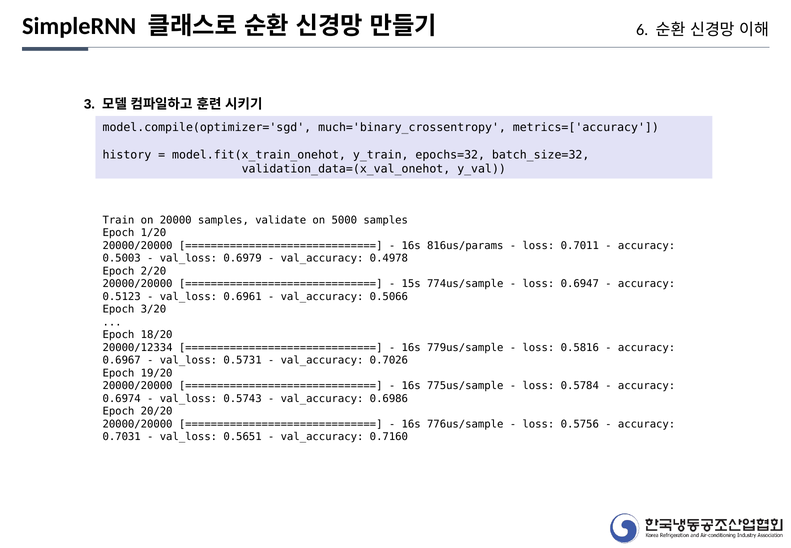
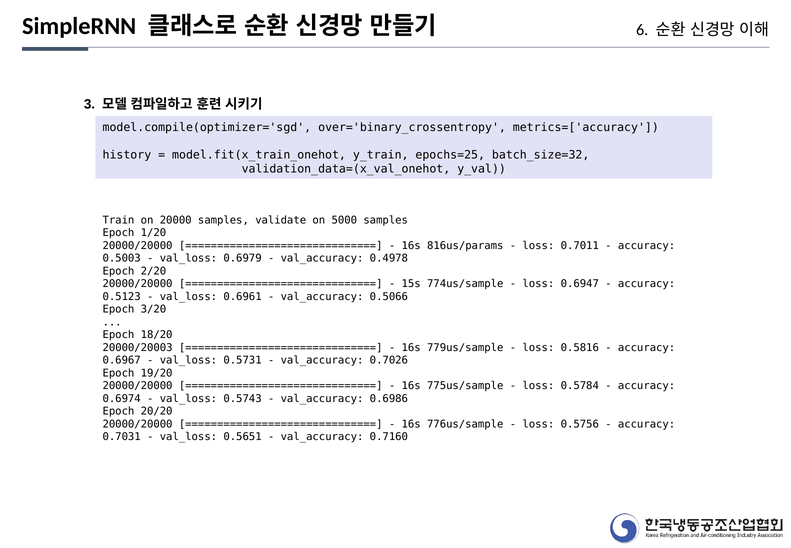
much='binary_crossentropy: much='binary_crossentropy -> over='binary_crossentropy
epochs=32: epochs=32 -> epochs=25
20000/12334: 20000/12334 -> 20000/20003
